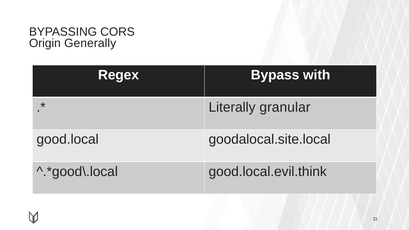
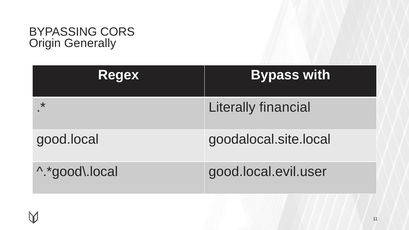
granular: granular -> financial
good.local.evil.think: good.local.evil.think -> good.local.evil.user
